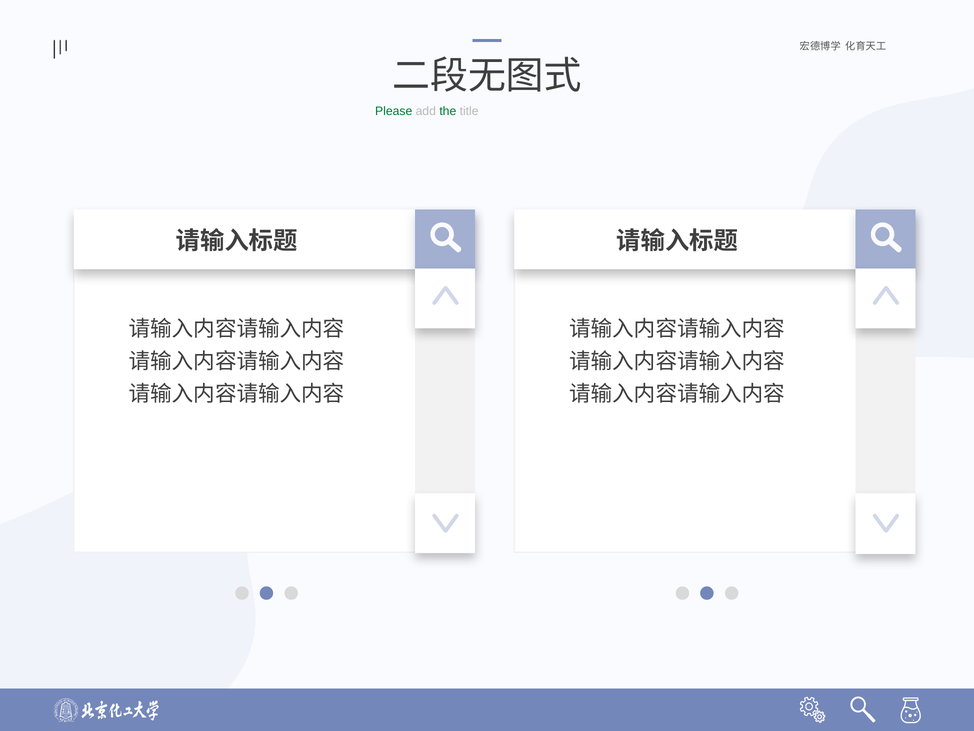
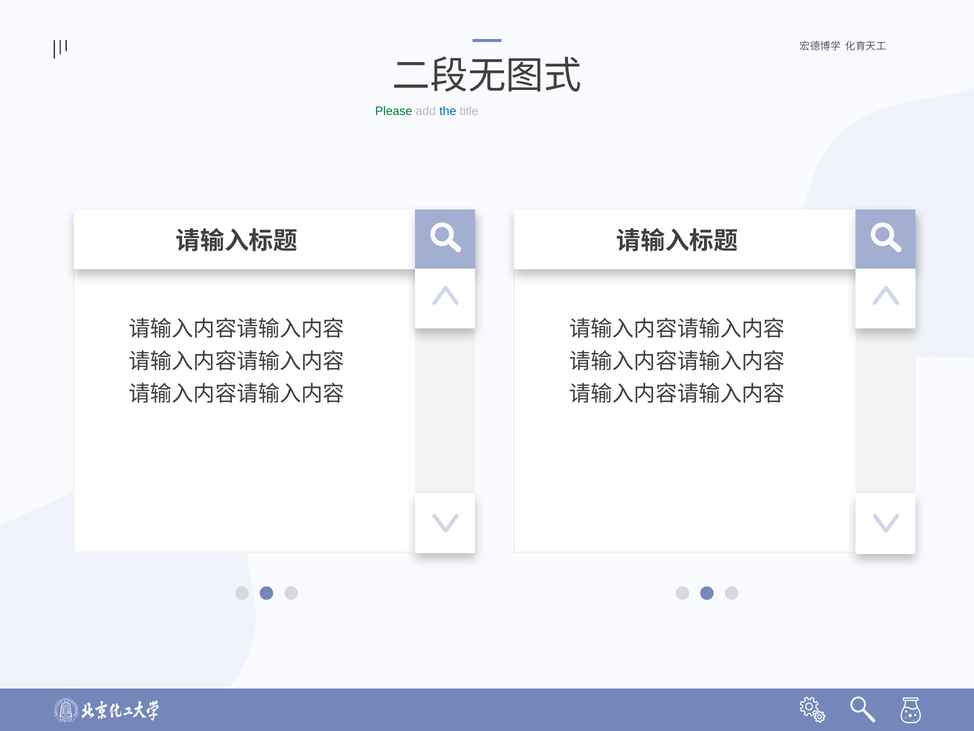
the colour: green -> blue
